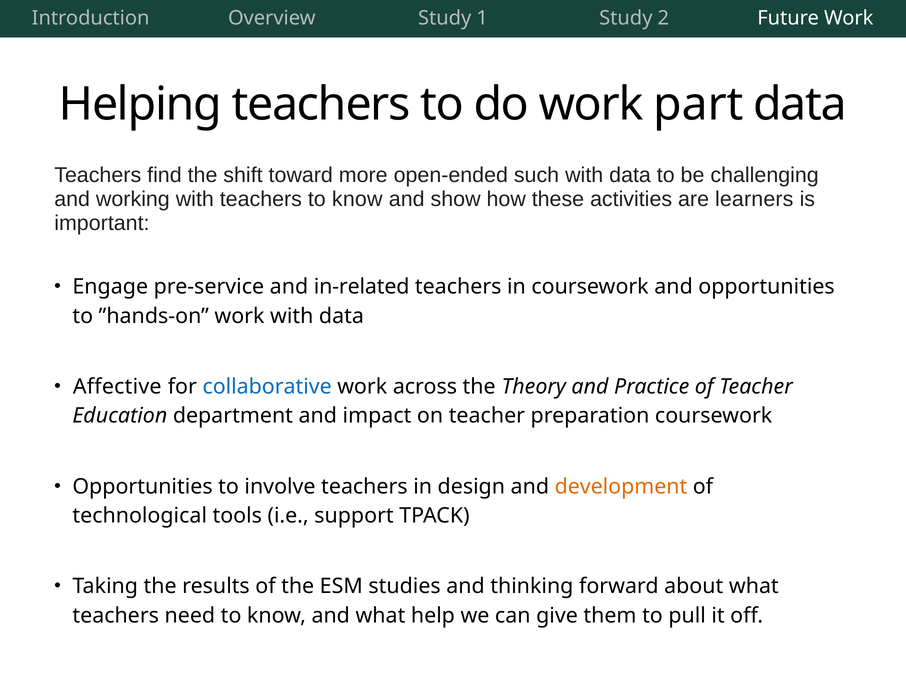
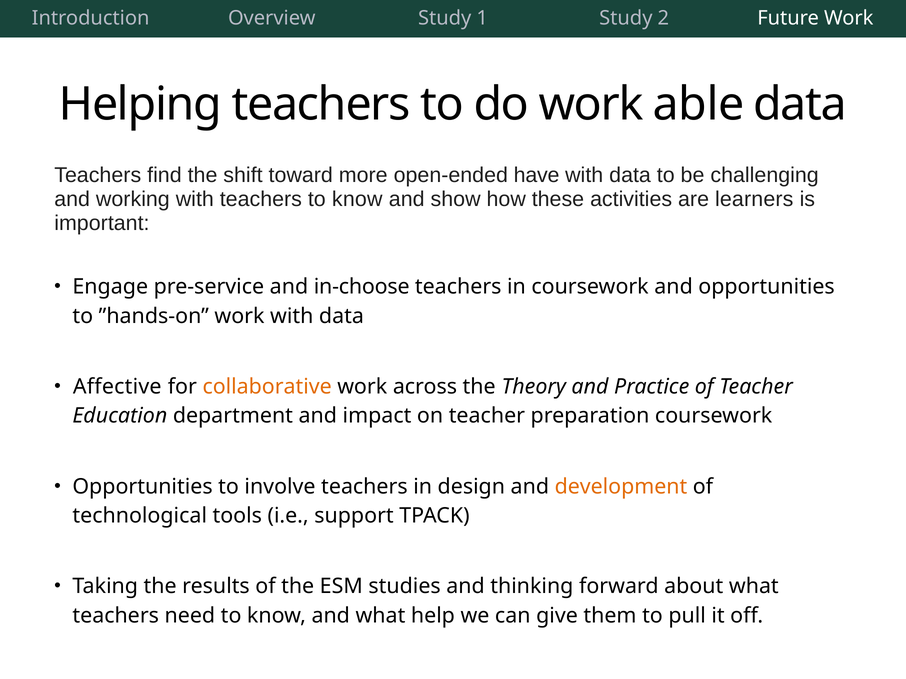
part: part -> able
such: such -> have
in-related: in-related -> in-choose
collaborative colour: blue -> orange
